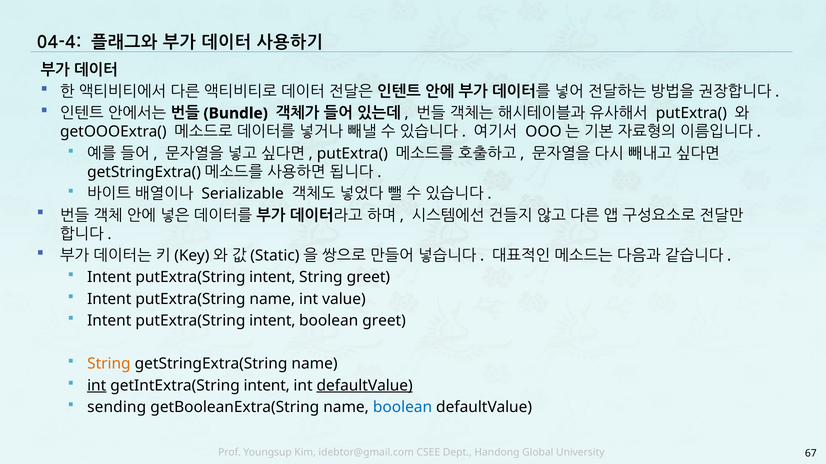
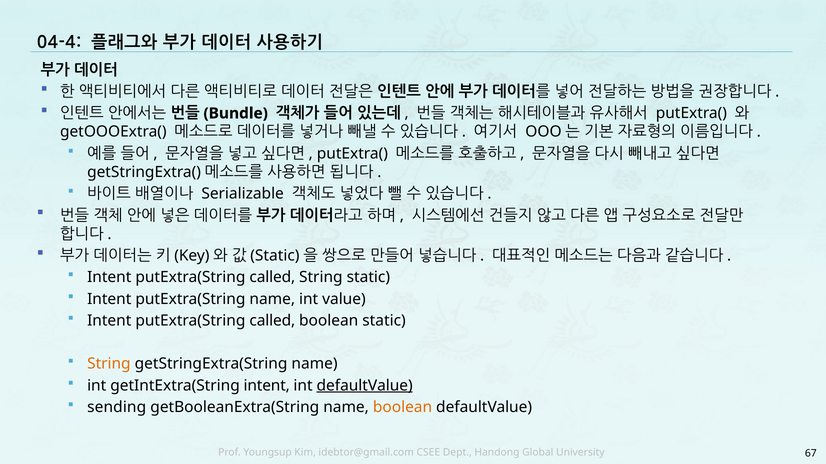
intent at (272, 278): intent -> called
String greet: greet -> static
intent at (272, 321): intent -> called
boolean greet: greet -> static
int at (97, 386) underline: present -> none
boolean at (403, 408) colour: blue -> orange
